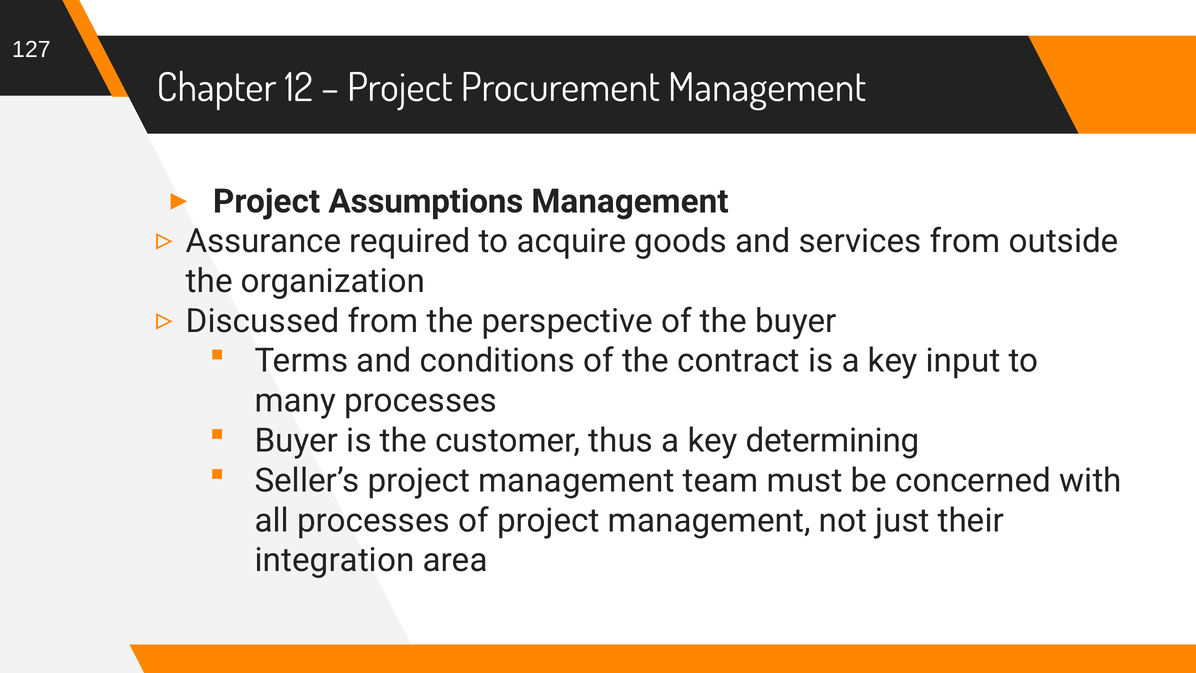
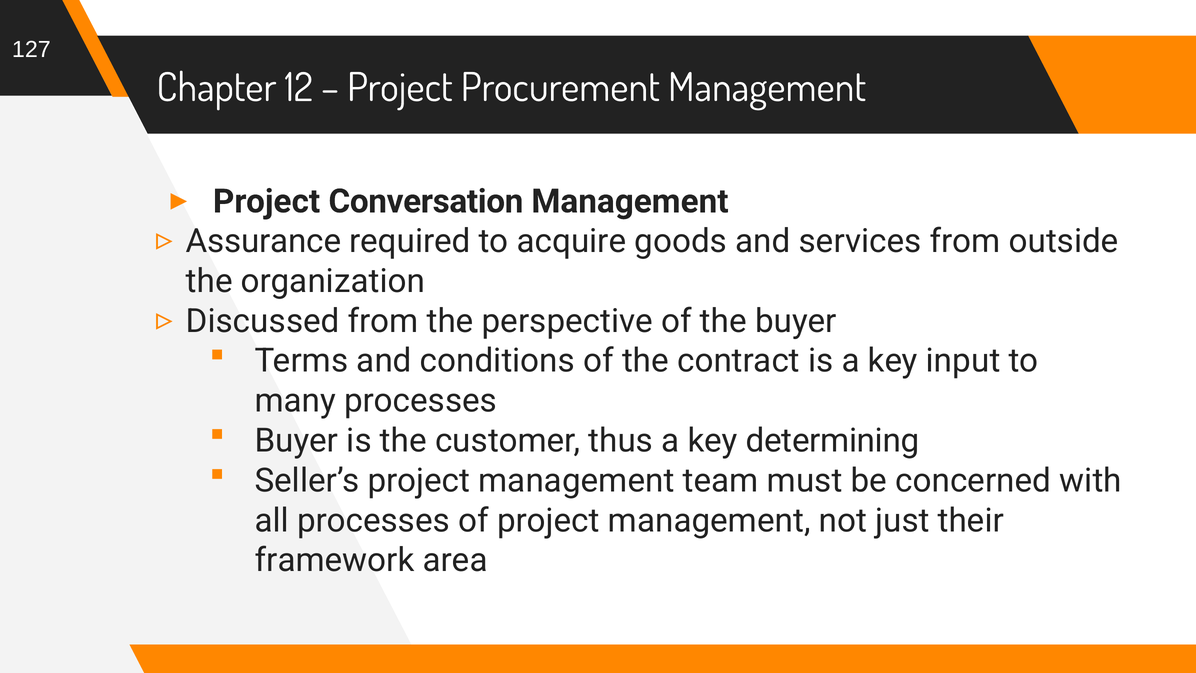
Assumptions: Assumptions -> Conversation
integration: integration -> framework
